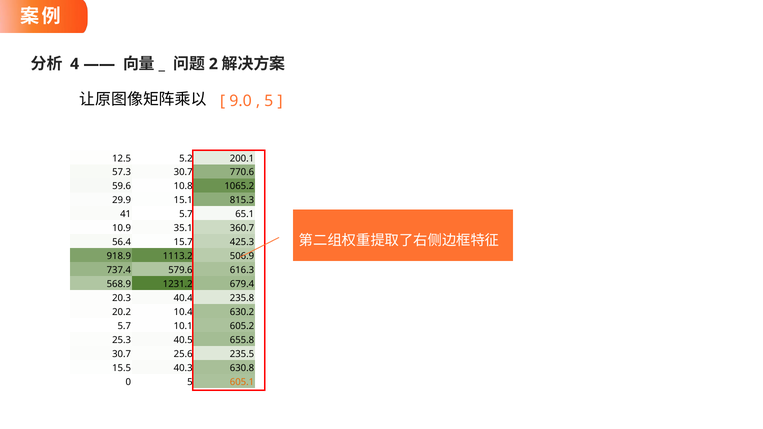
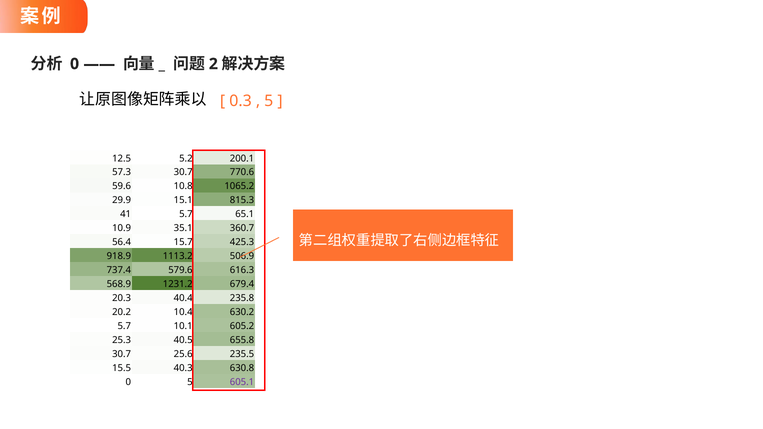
4 at (75, 64): 4 -> 0
9.0: 9.0 -> 0.3
605.1 colour: orange -> purple
